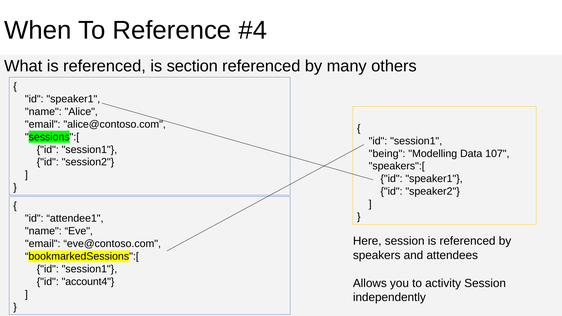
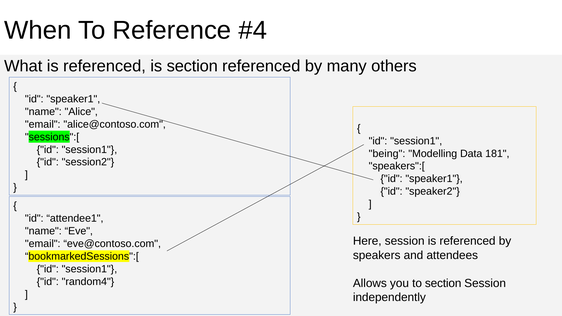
107: 107 -> 181
account4: account4 -> random4
to activity: activity -> section
